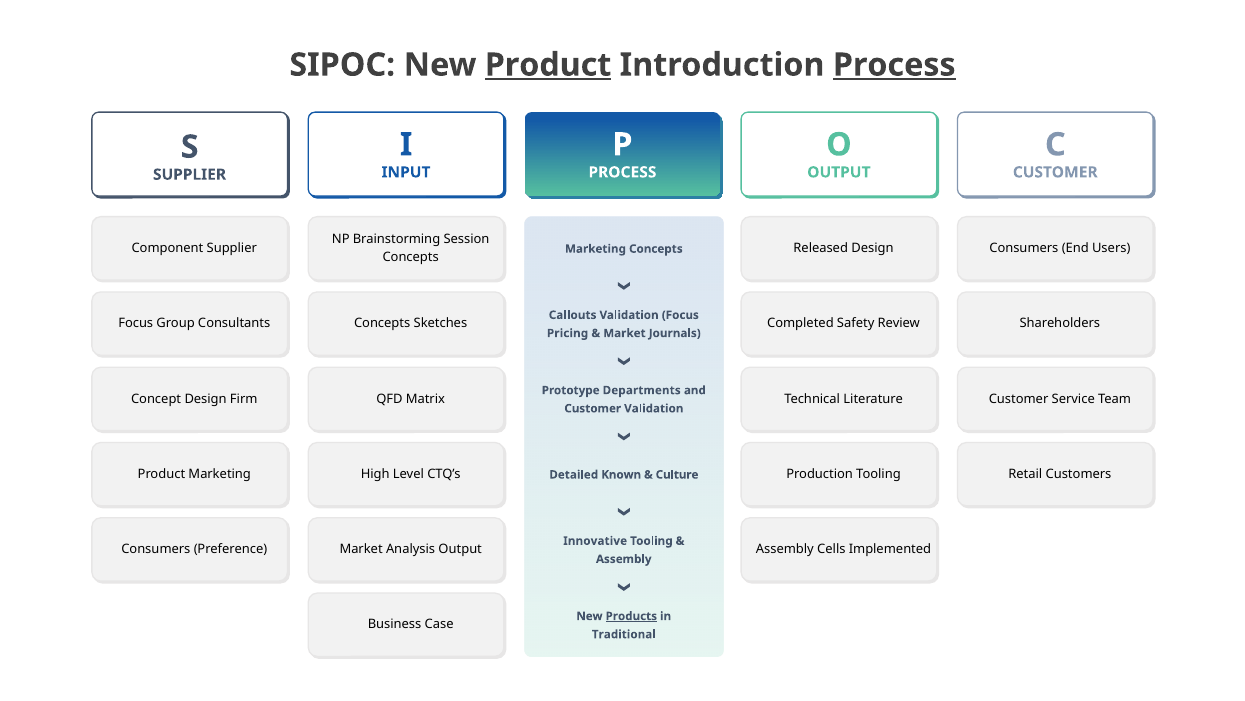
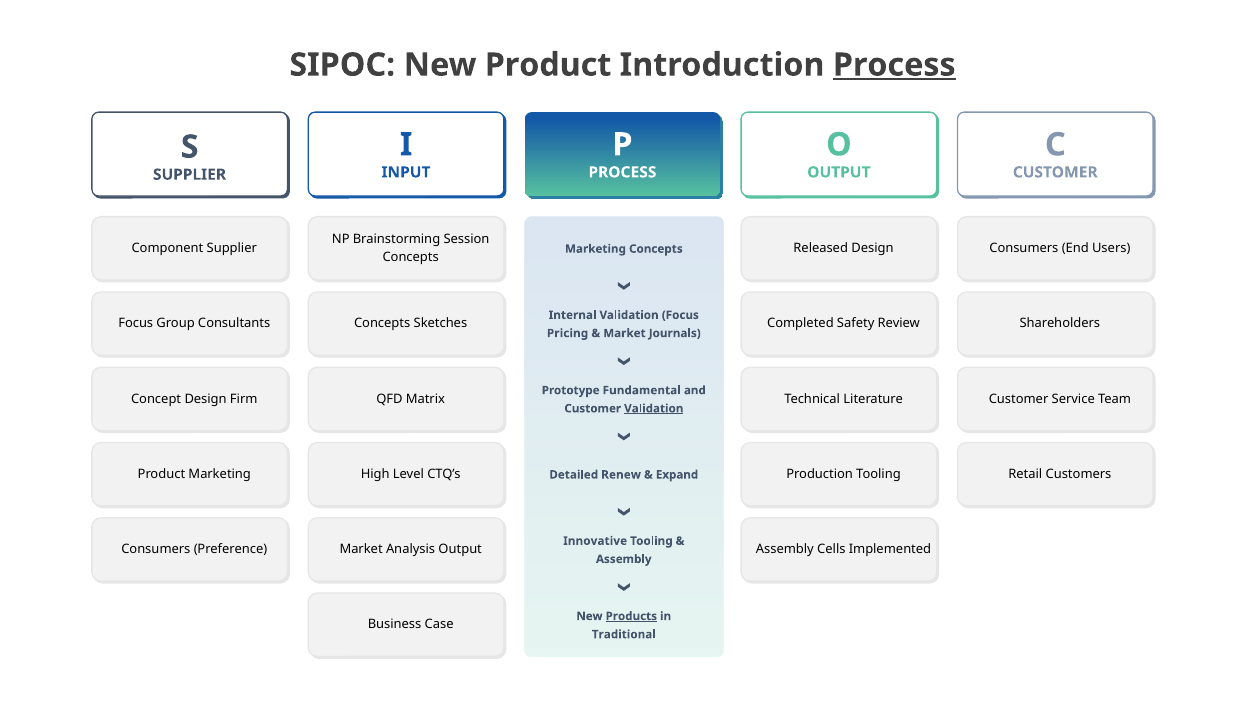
Product at (548, 65) underline: present -> none
Callouts: Callouts -> Internal
Departments: Departments -> Fundamental
Validation at (654, 408) underline: none -> present
Known: Known -> Renew
Culture: Culture -> Expand
